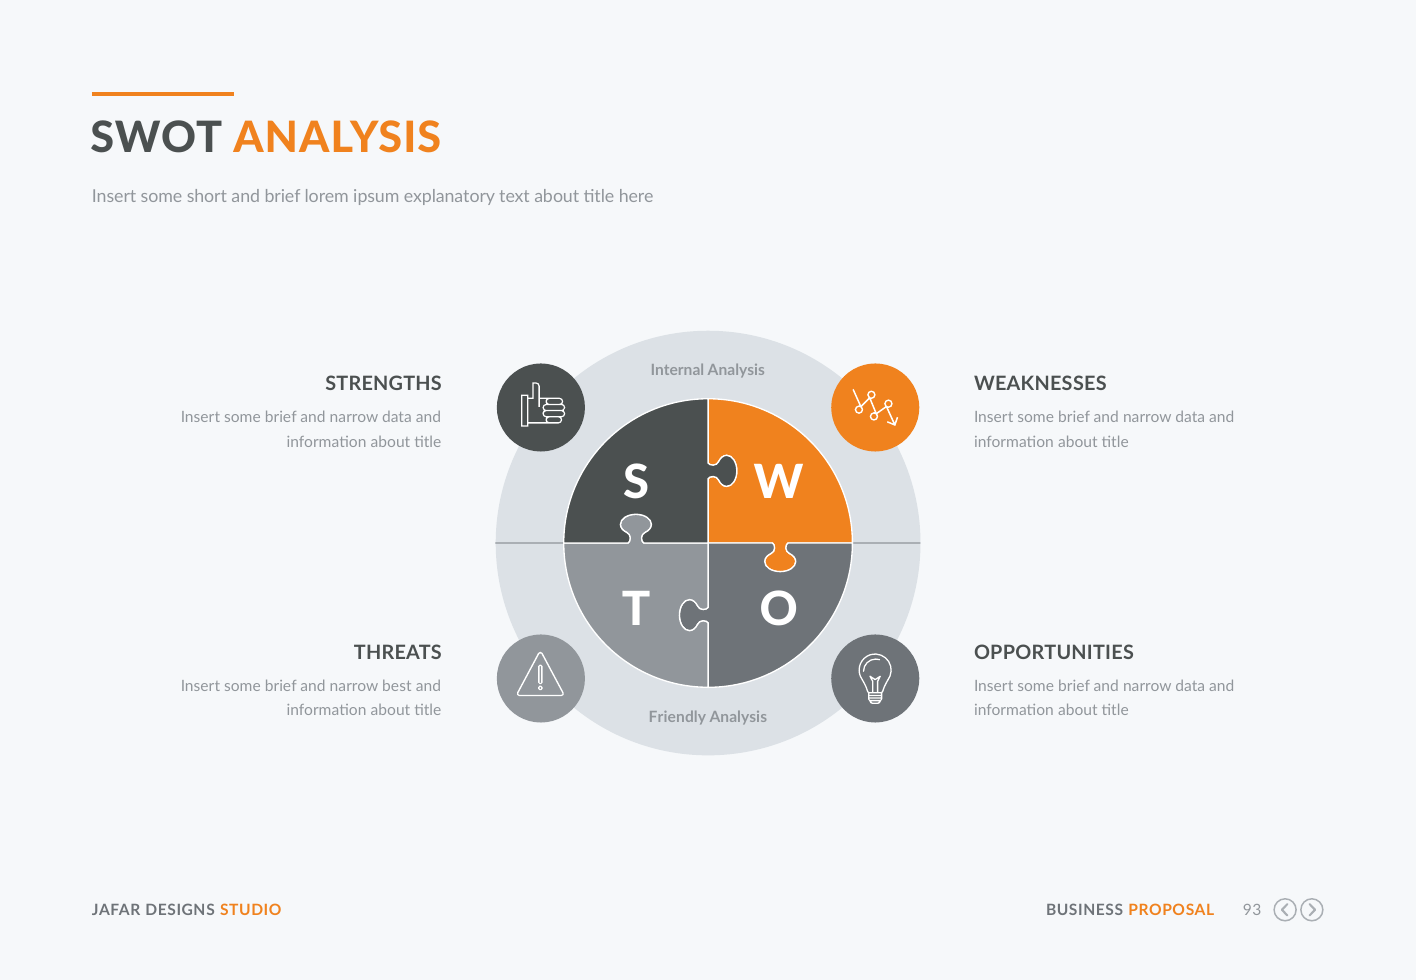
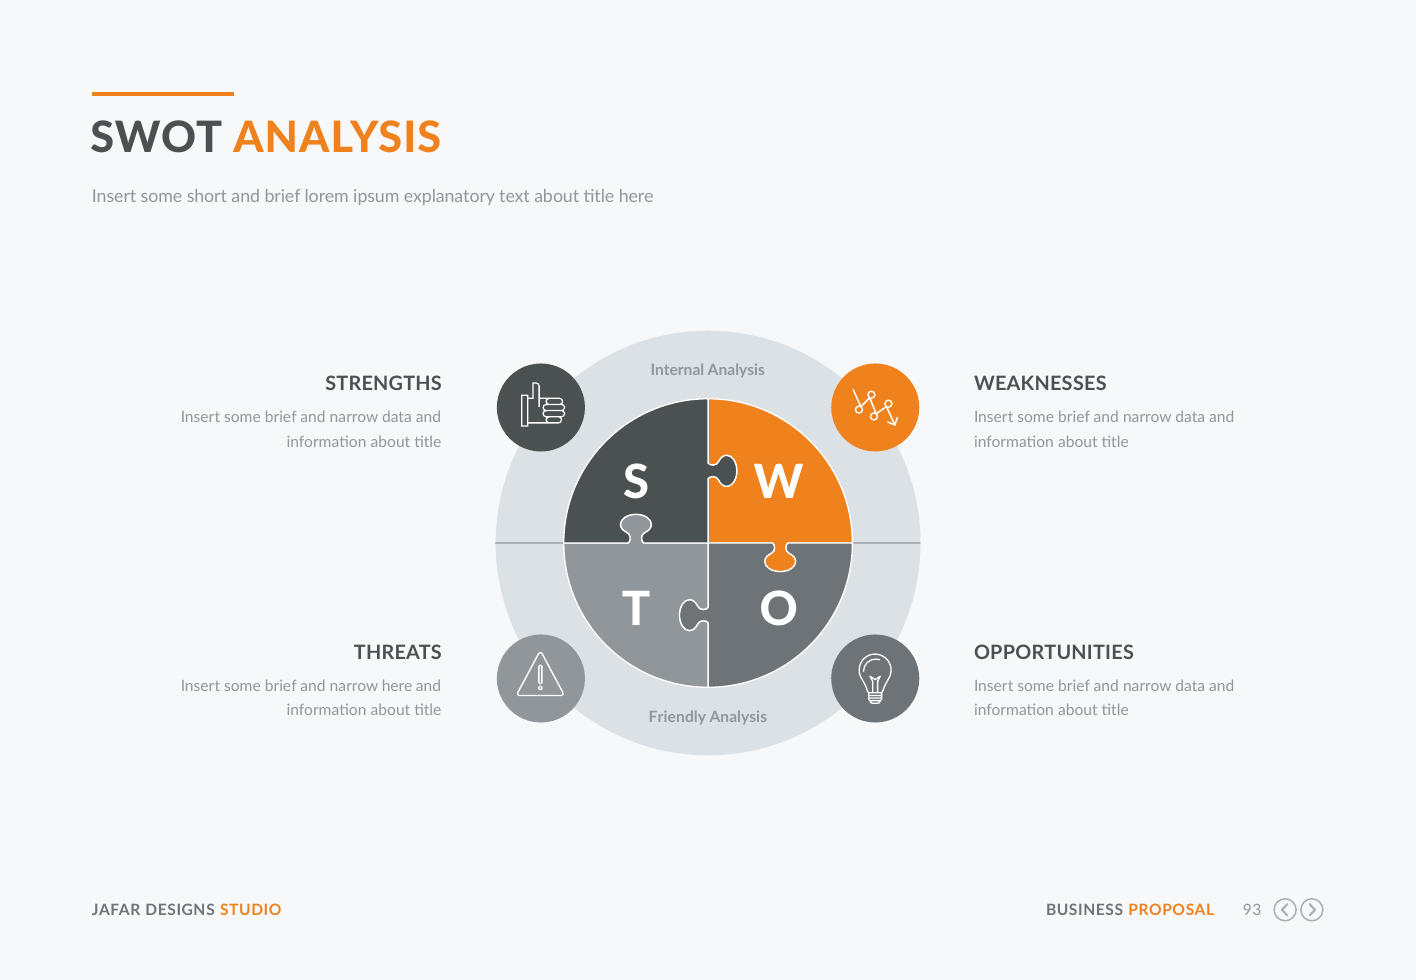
narrow best: best -> here
